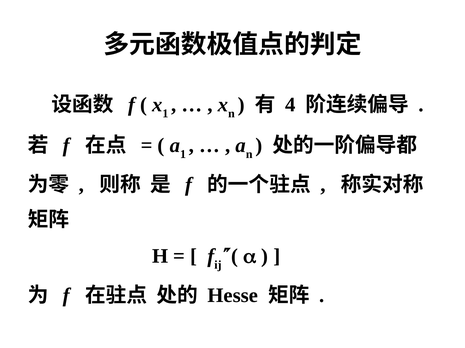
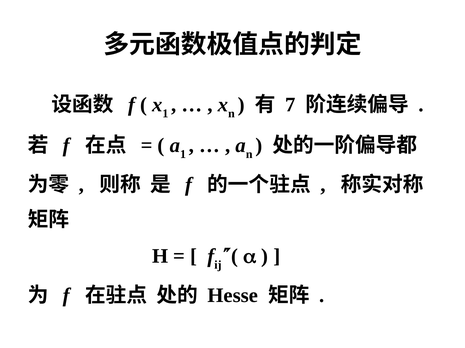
4: 4 -> 7
